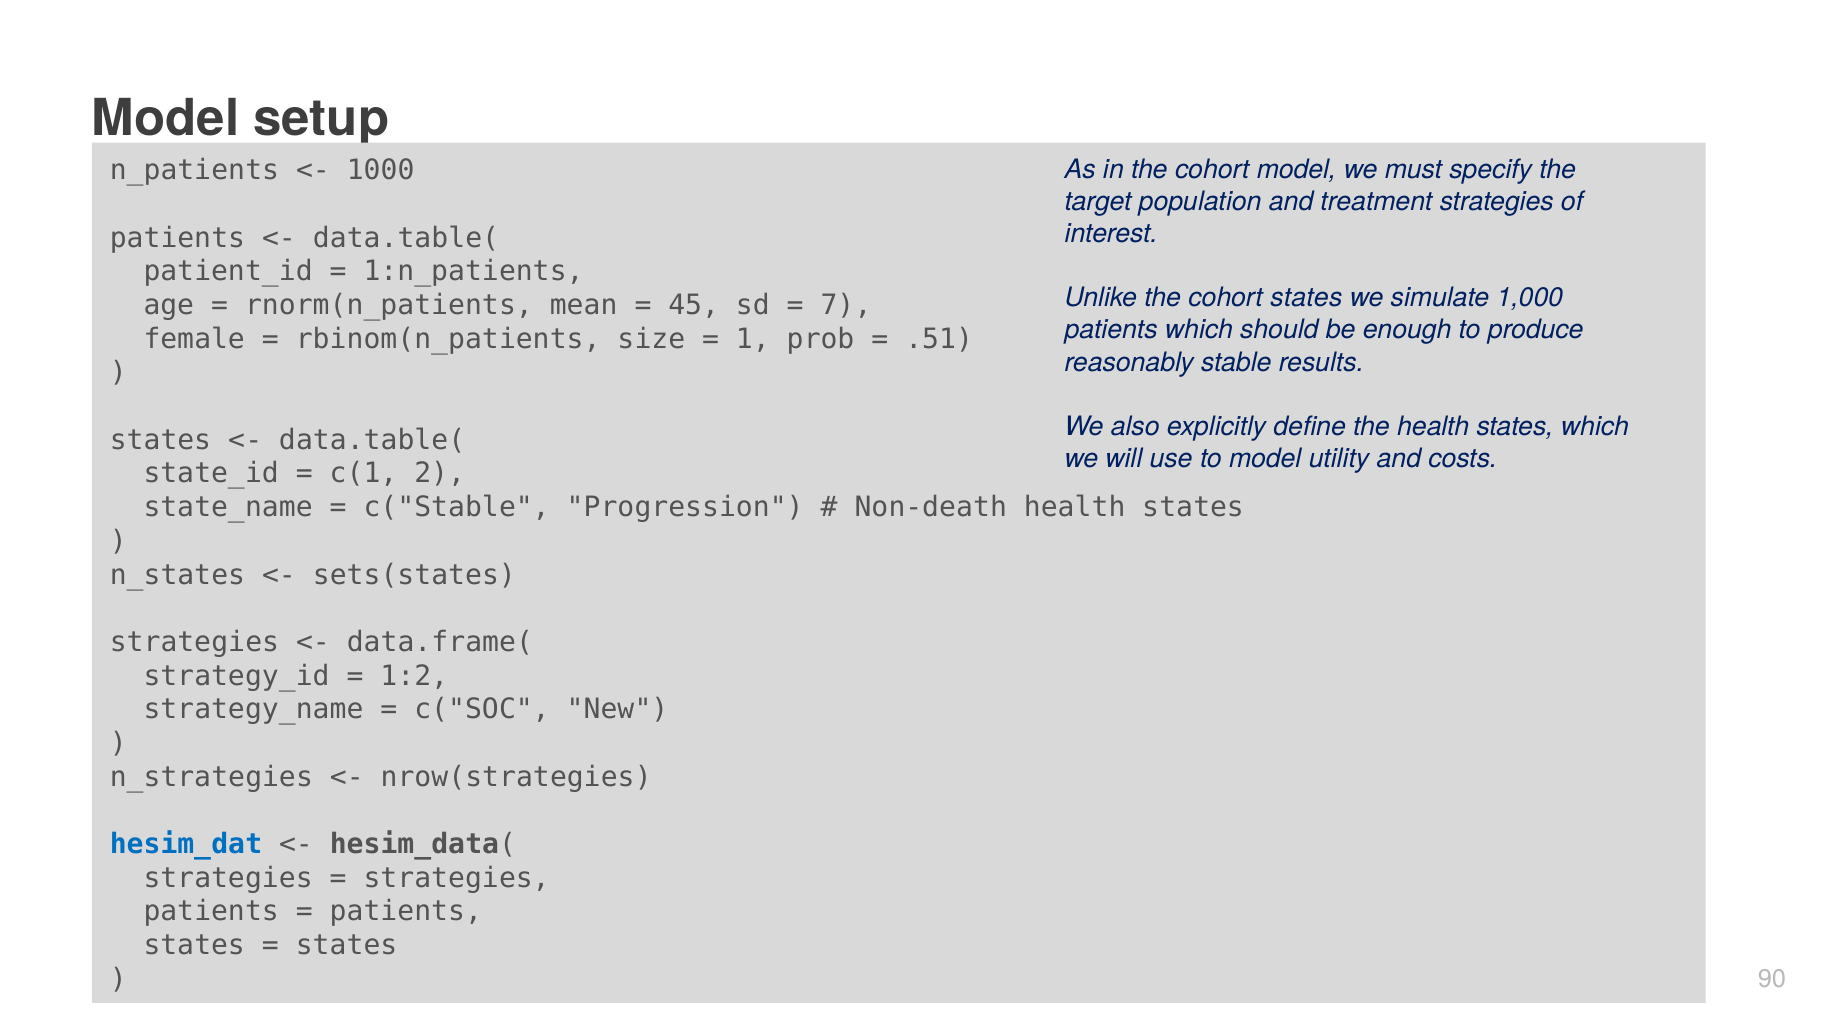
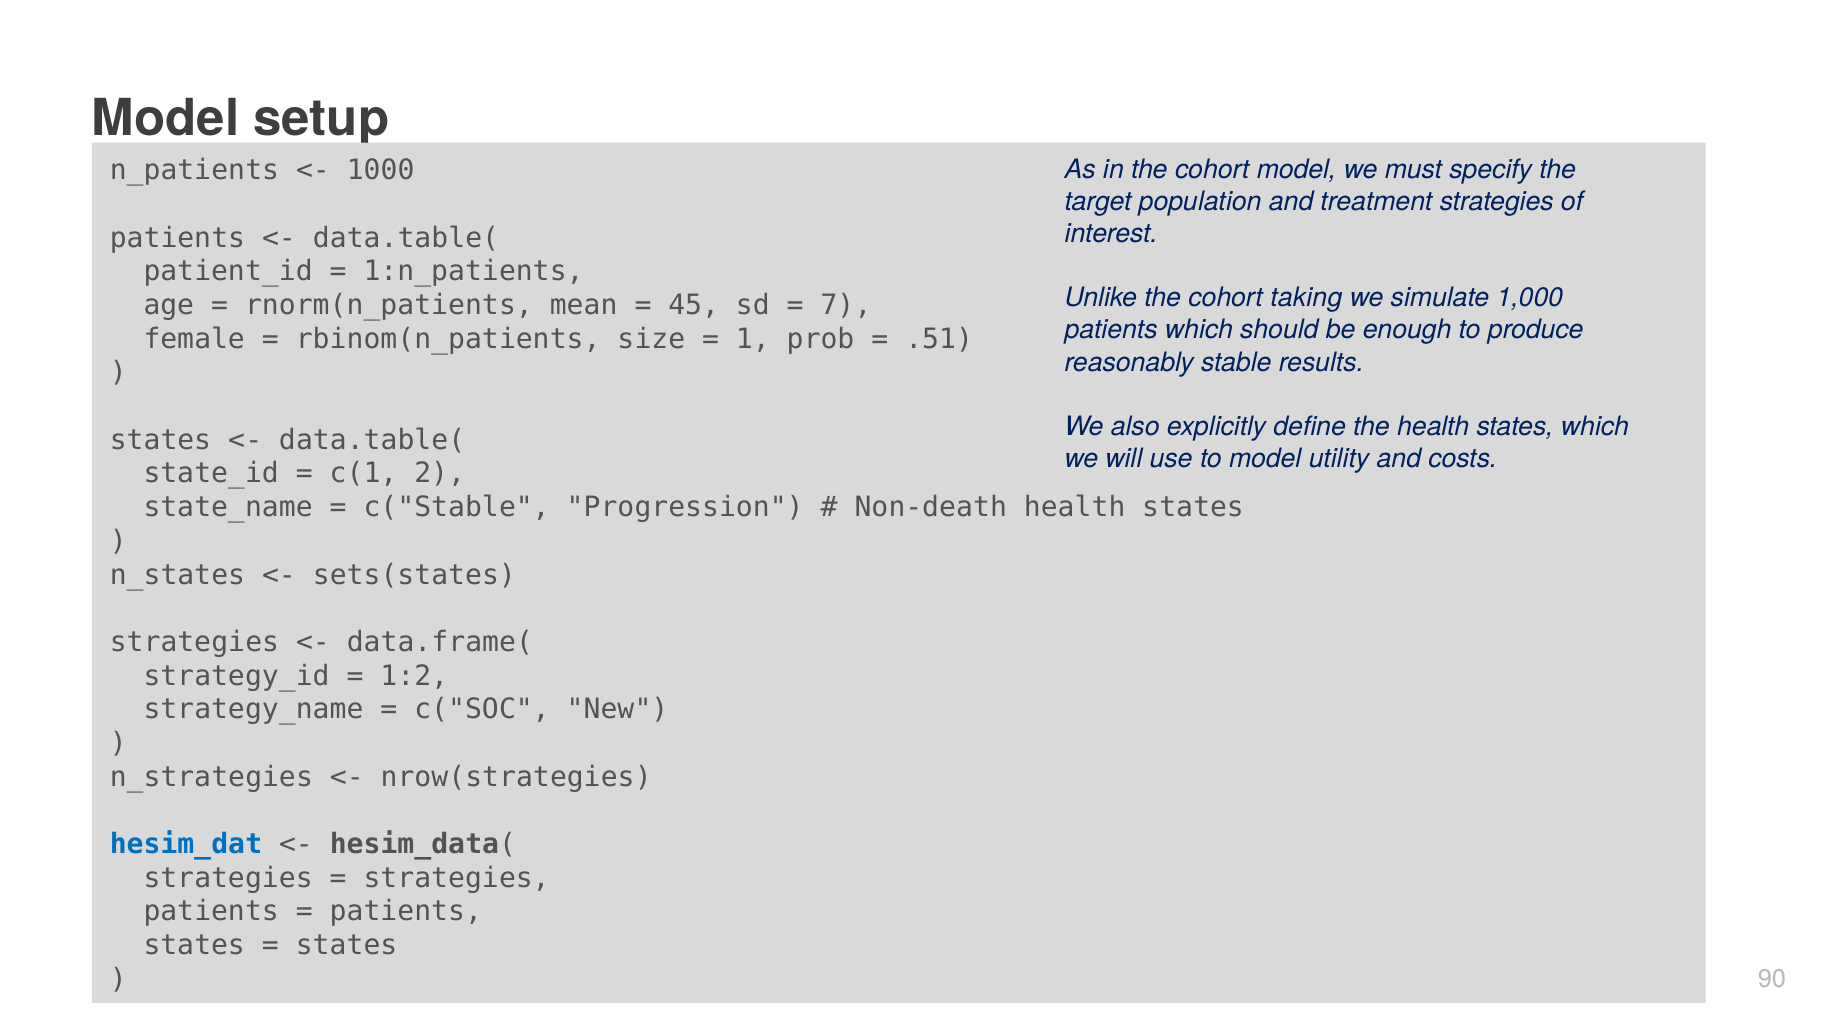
cohort states: states -> taking
